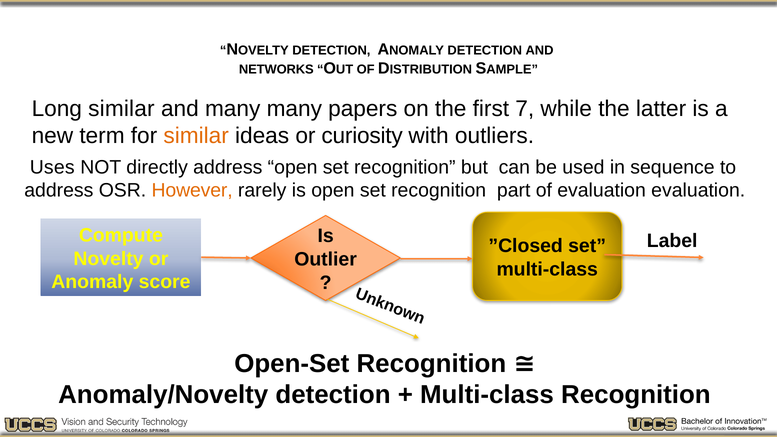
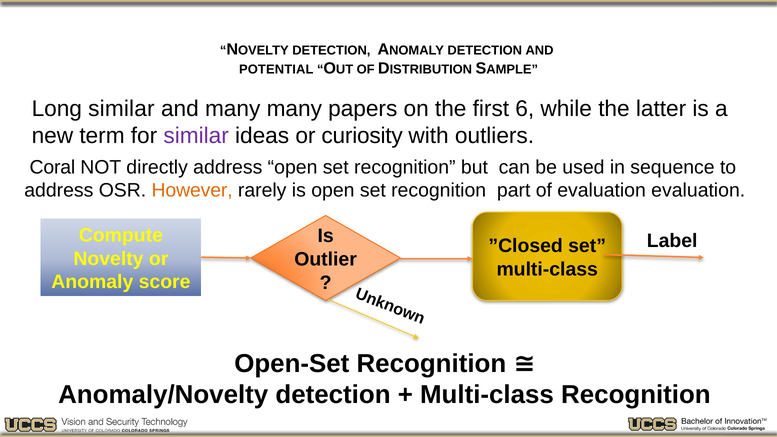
NETWORKS: NETWORKS -> POTENTIAL
7: 7 -> 6
similar at (196, 136) colour: orange -> purple
Uses: Uses -> Coral
